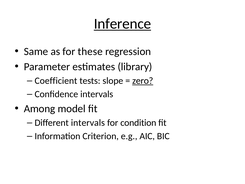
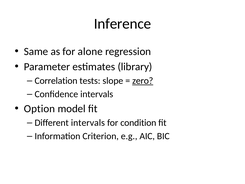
Inference underline: present -> none
these: these -> alone
Coefficient: Coefficient -> Correlation
Among: Among -> Option
